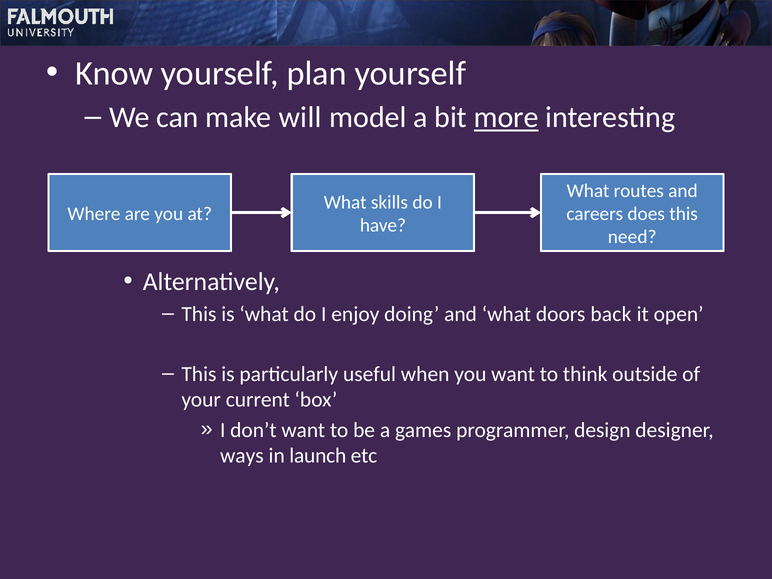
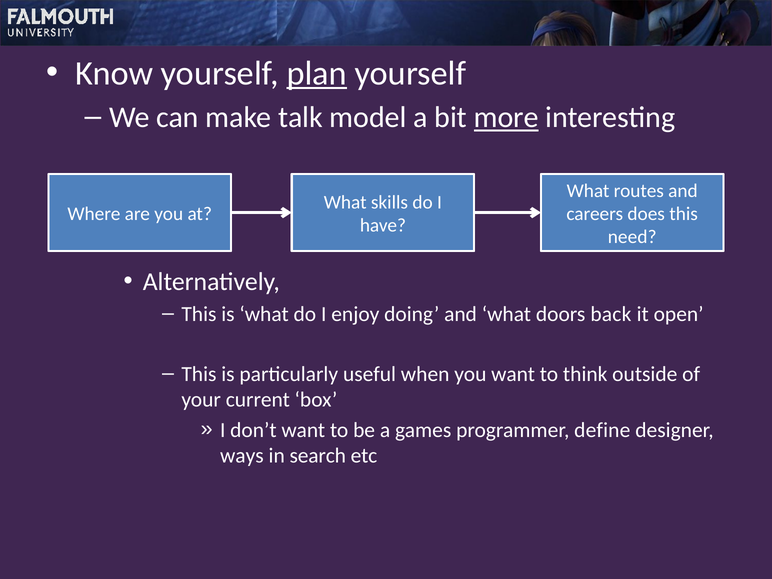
plan underline: none -> present
will: will -> talk
design: design -> define
launch: launch -> search
